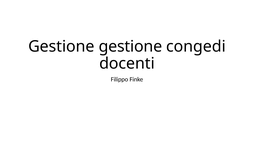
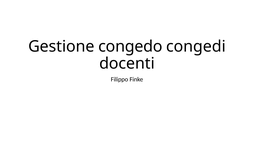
Gestione gestione: gestione -> congedo
